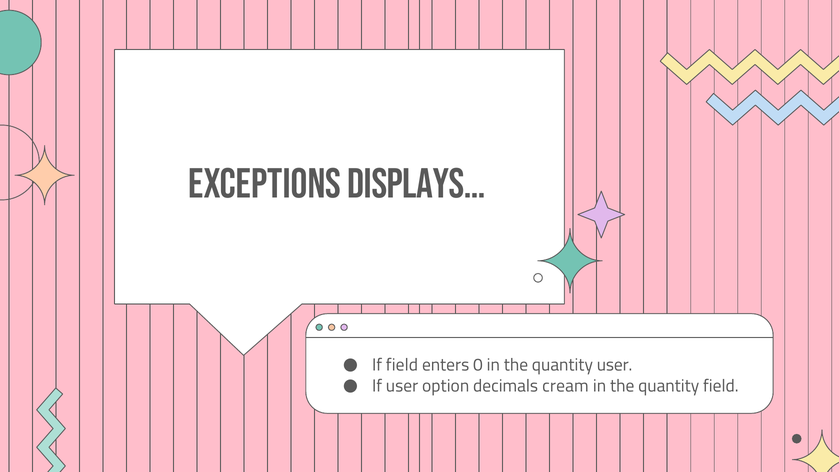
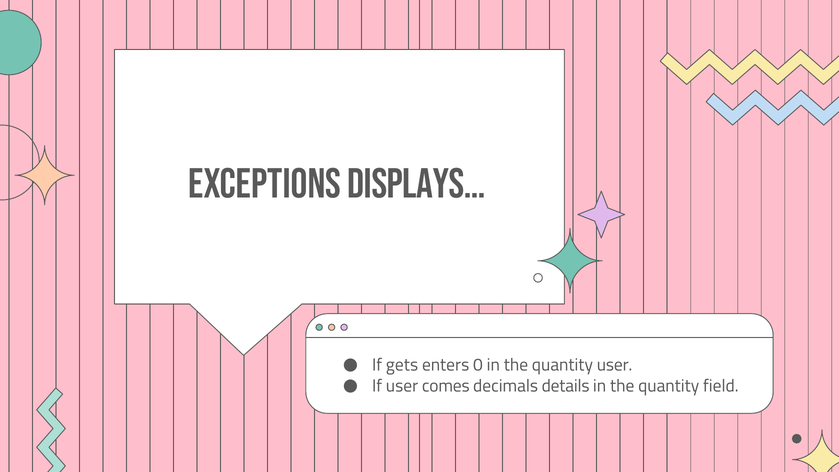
If field: field -> gets
option: option -> comes
cream: cream -> details
